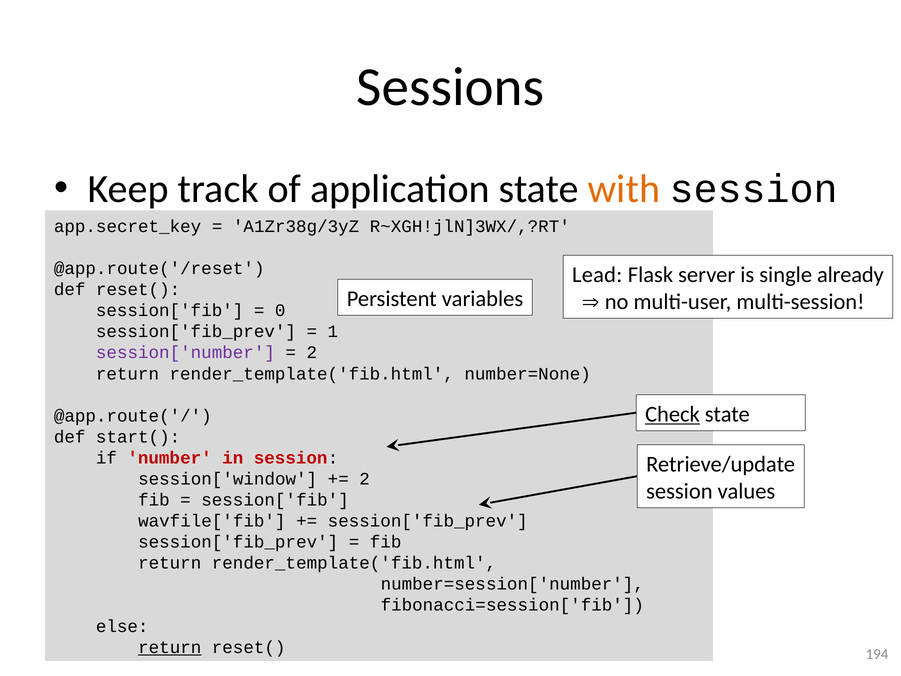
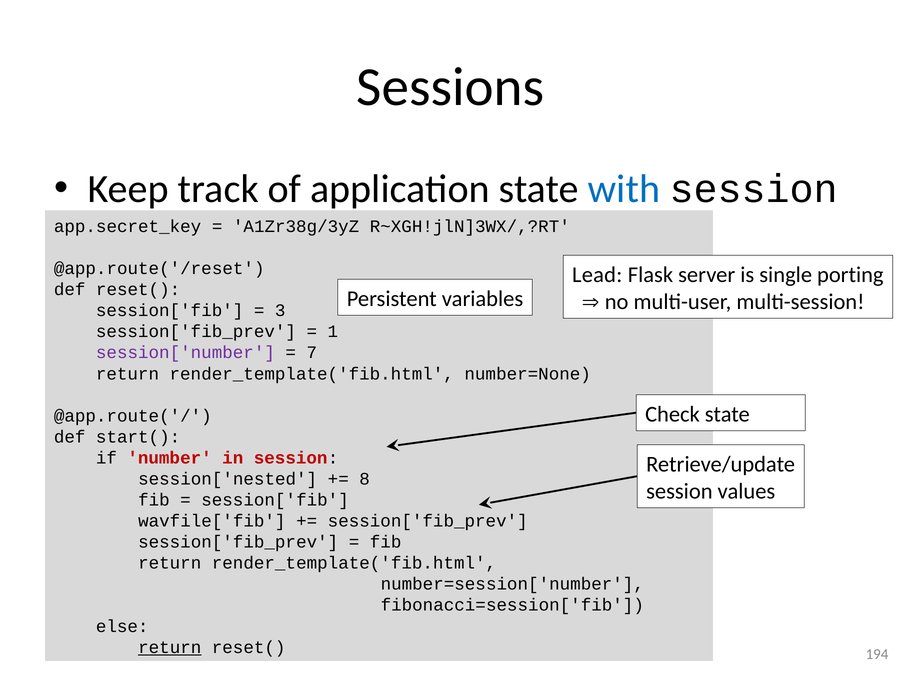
with colour: orange -> blue
already: already -> porting
0: 0 -> 3
2 at (312, 353): 2 -> 7
Check underline: present -> none
session['window: session['window -> session['nested
2 at (365, 479): 2 -> 8
